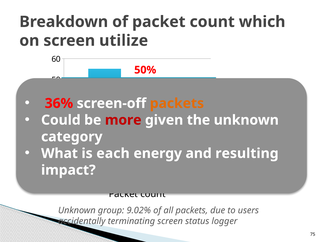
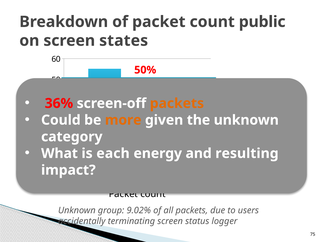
which: which -> public
utilize: utilize -> states
more colour: red -> orange
